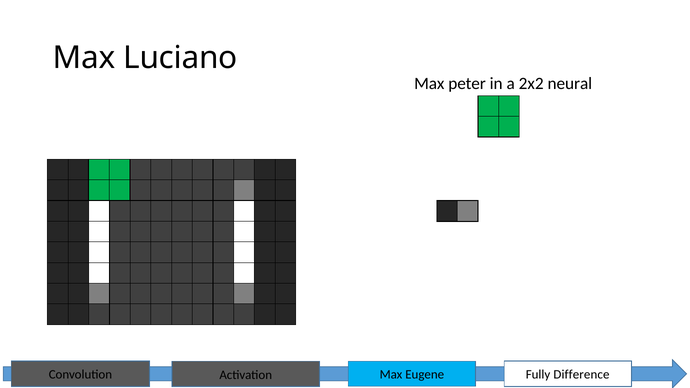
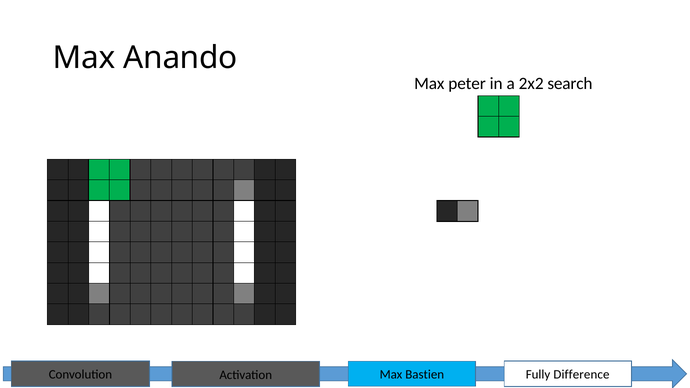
Luciano: Luciano -> Anando
neural: neural -> search
Eugene: Eugene -> Bastien
